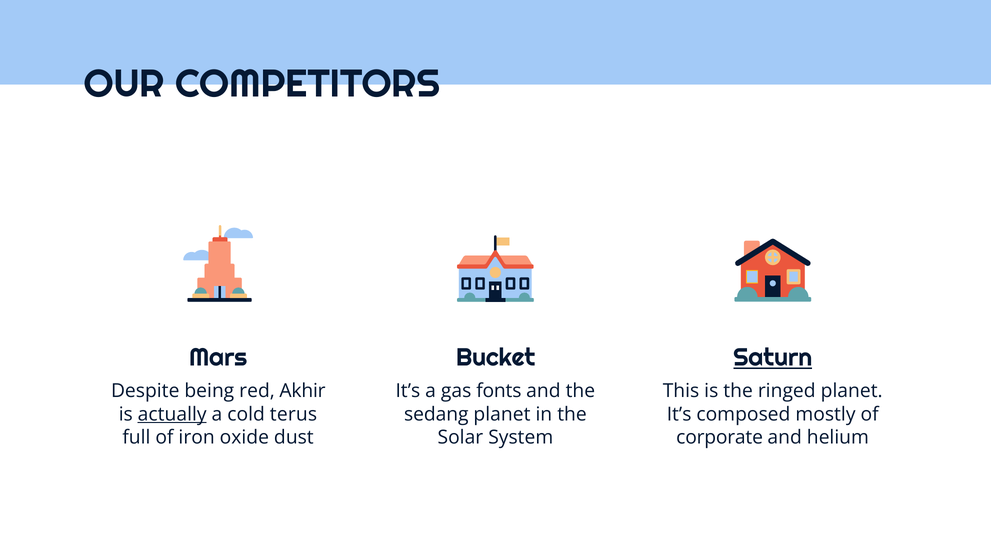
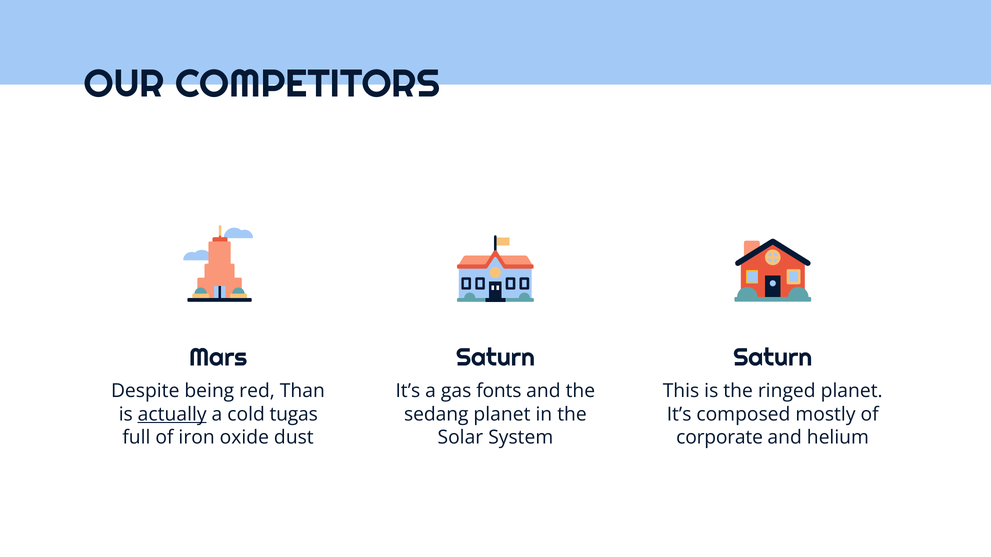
Bucket at (496, 358): Bucket -> Saturn
Saturn at (773, 358) underline: present -> none
Akhir: Akhir -> Than
terus: terus -> tugas
